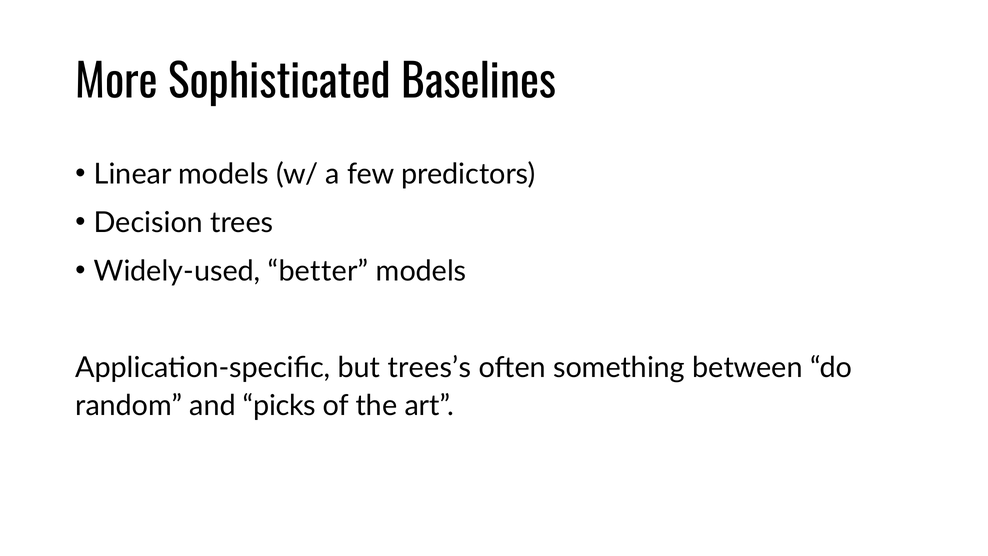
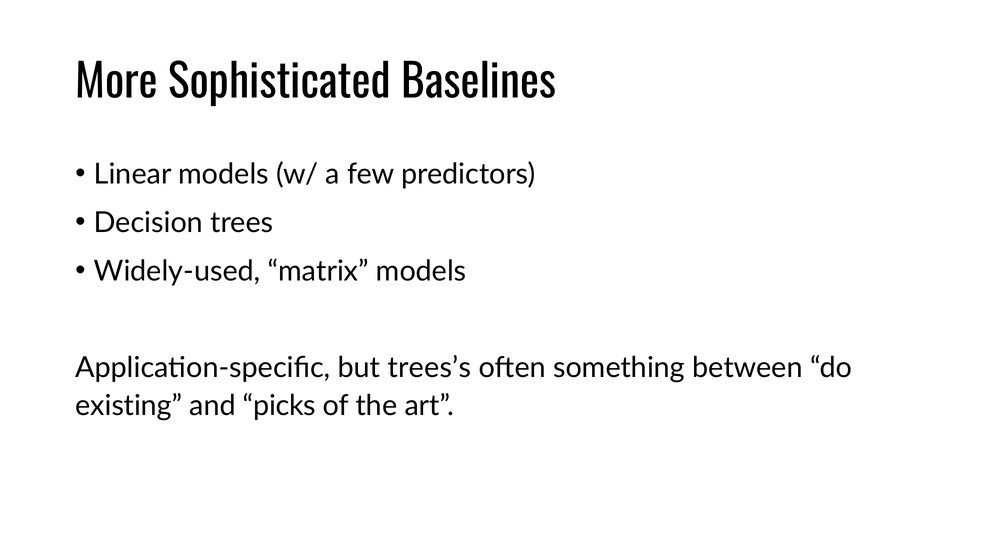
better: better -> matrix
random: random -> existing
